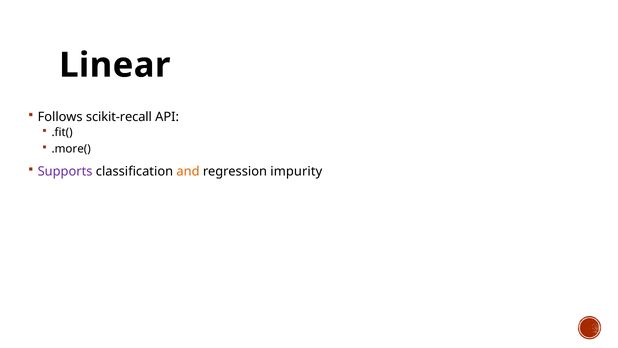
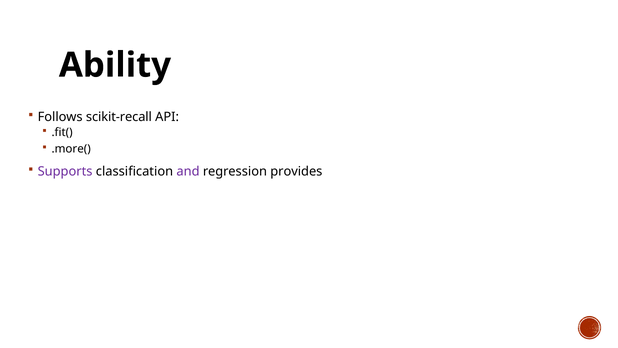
Linear: Linear -> Ability
and colour: orange -> purple
impurity: impurity -> provides
